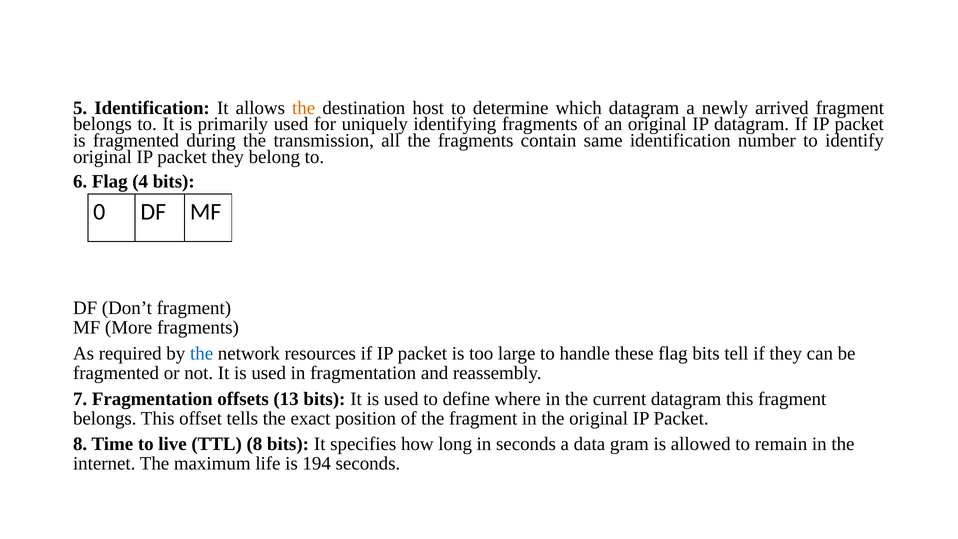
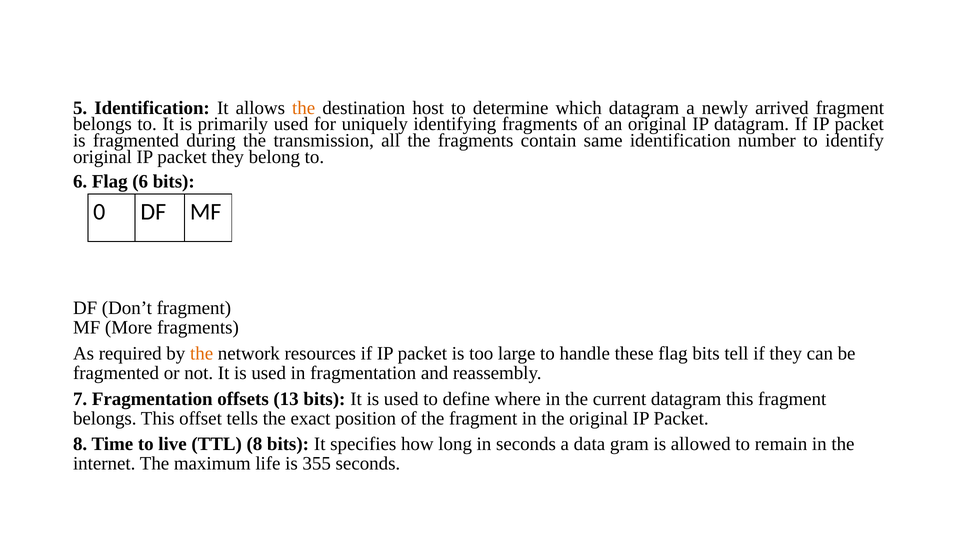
Flag 4: 4 -> 6
the at (202, 353) colour: blue -> orange
194: 194 -> 355
